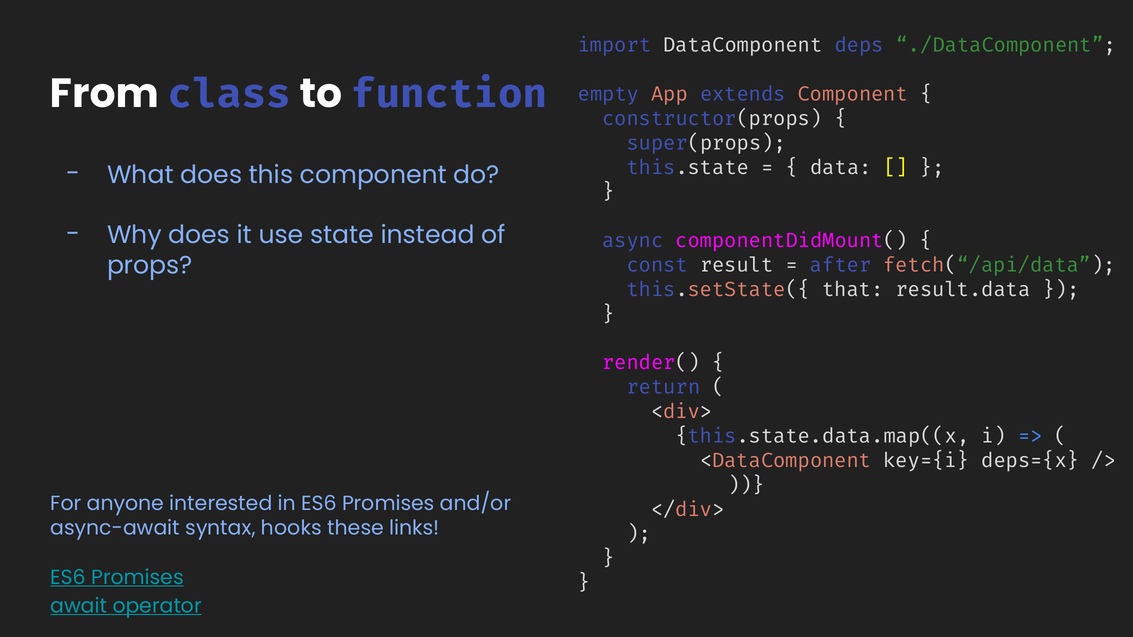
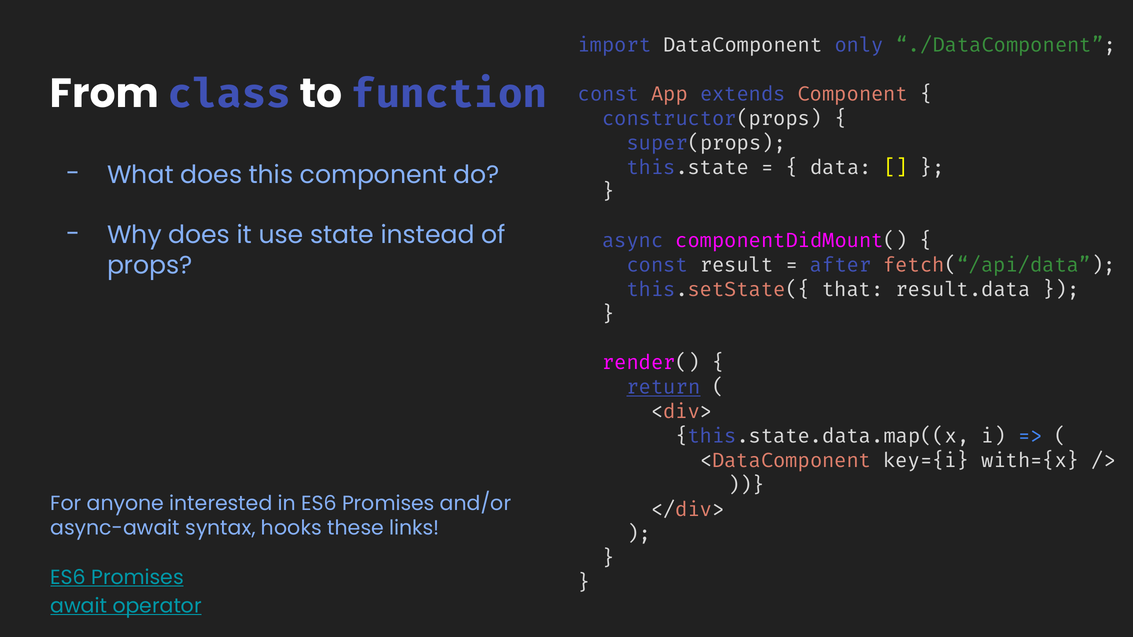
deps: deps -> only
empty at (608, 94): empty -> const
return underline: none -> present
deps={x: deps={x -> with={x
